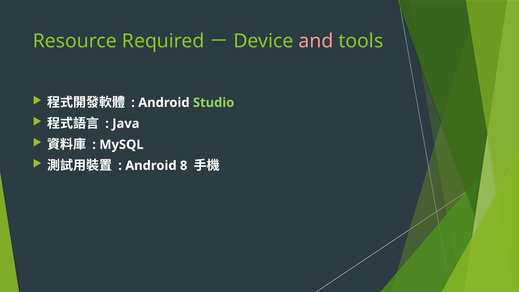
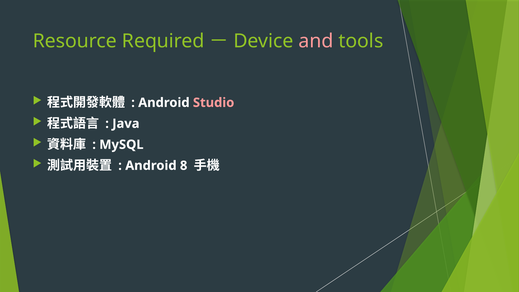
Studio colour: light green -> pink
